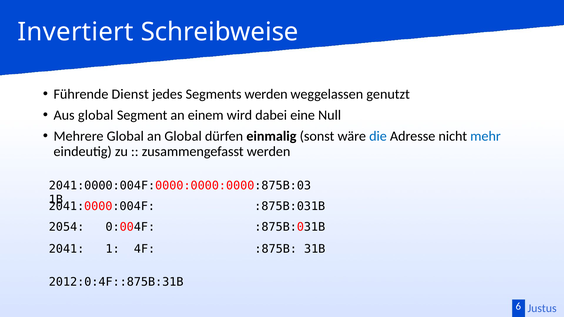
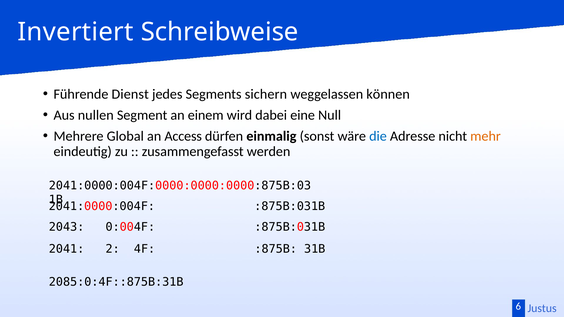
Segments werden: werden -> sichern
genutzt: genutzt -> können
Aus global: global -> nullen
an Global: Global -> Access
mehr colour: blue -> orange
2054: 2054 -> 2043
1: 1 -> 2
2012:0:4F::875B:31B: 2012:0:4F::875B:31B -> 2085:0:4F::875B:31B
